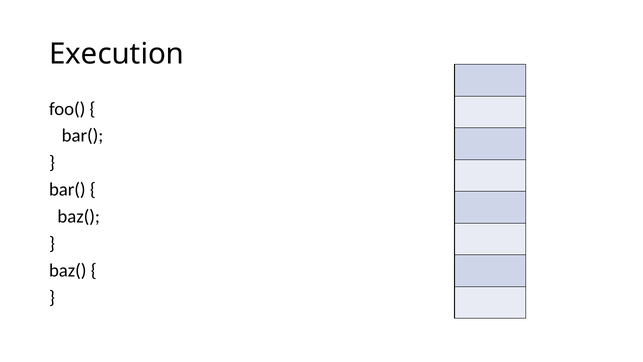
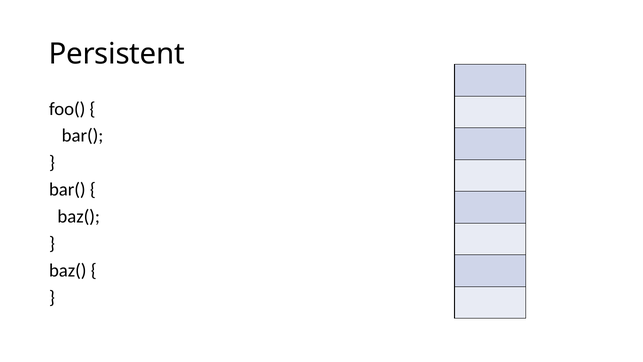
Execution: Execution -> Persistent
